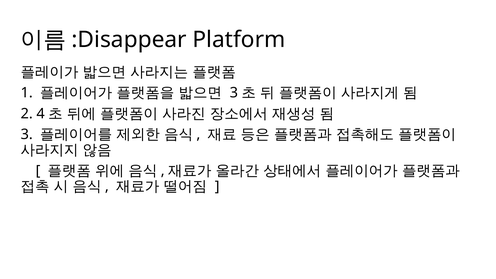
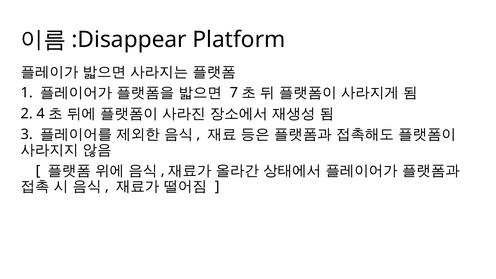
3 at (234, 93): 3 -> 7
